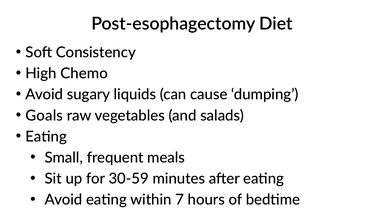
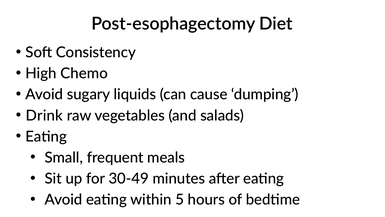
Goals: Goals -> Drink
30-59: 30-59 -> 30-49
7: 7 -> 5
